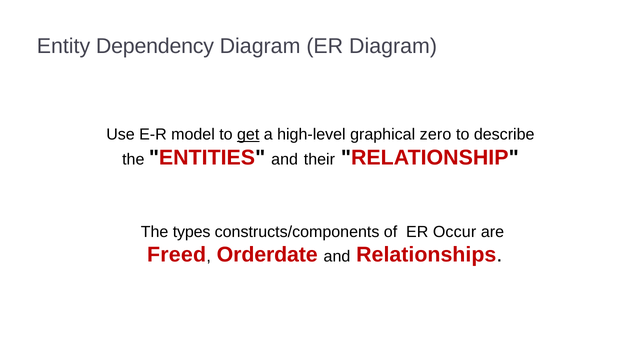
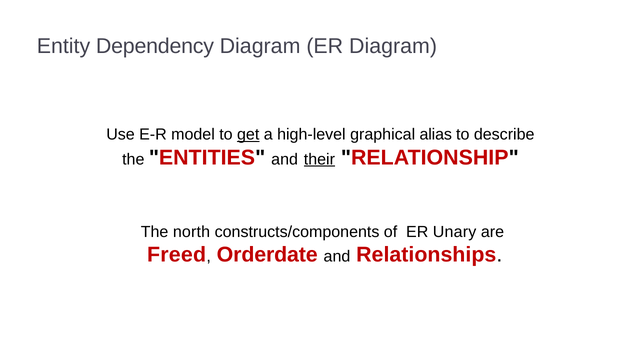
zero: zero -> alias
their underline: none -> present
types: types -> north
Occur: Occur -> Unary
